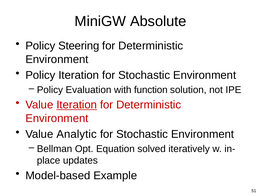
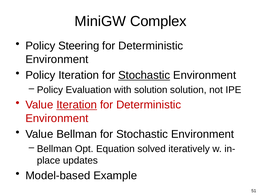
Absolute: Absolute -> Complex
Stochastic at (144, 75) underline: none -> present
with function: function -> solution
Value Analytic: Analytic -> Bellman
